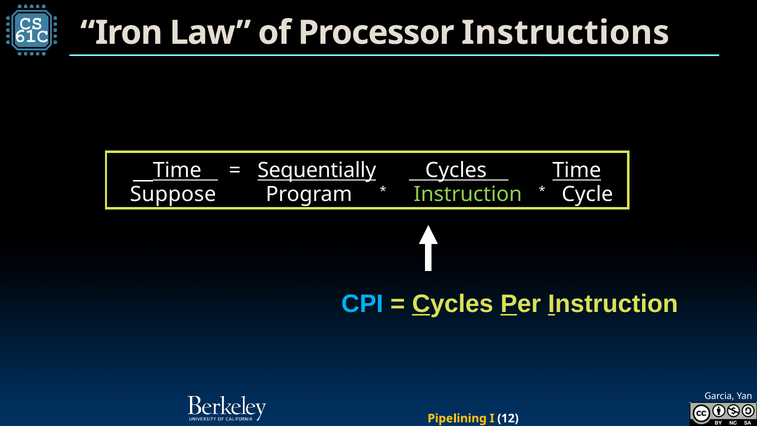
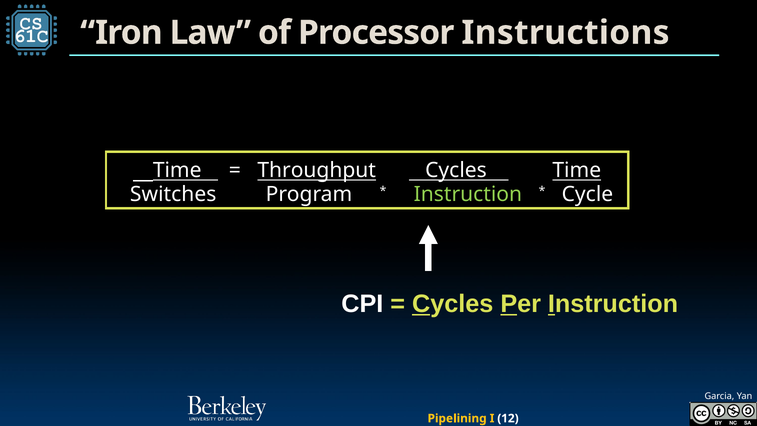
Sequentially: Sequentially -> Throughput
Suppose: Suppose -> Switches
CPI colour: light blue -> white
